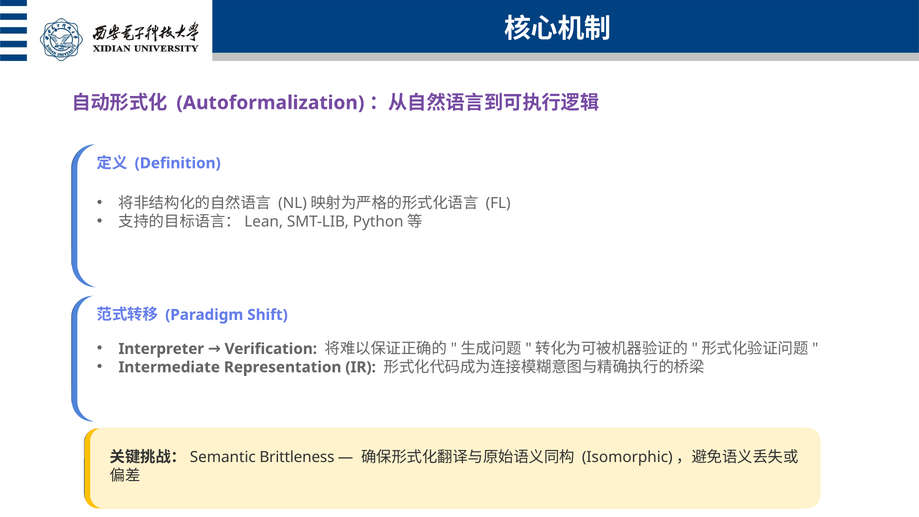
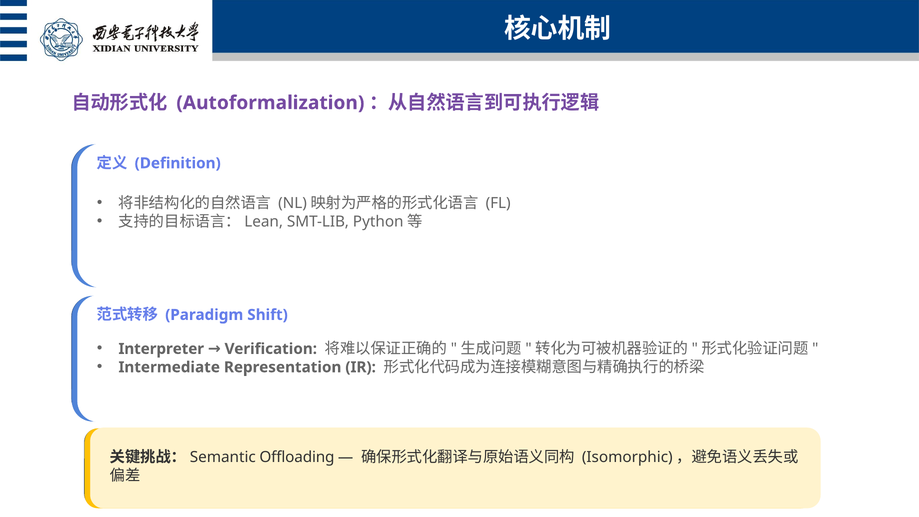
Brittleness: Brittleness -> Offloading
